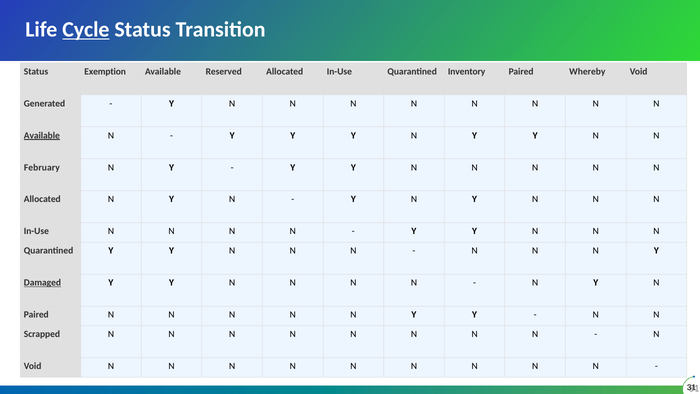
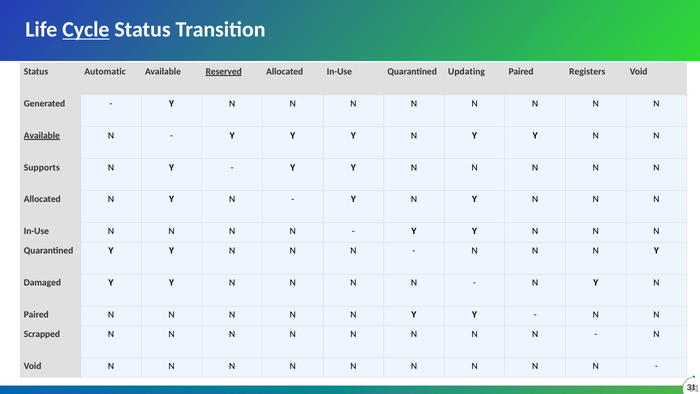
Exemption: Exemption -> Automatic
Reserved underline: none -> present
Inventory: Inventory -> Updating
Whereby: Whereby -> Registers
February: February -> Supports
Damaged underline: present -> none
